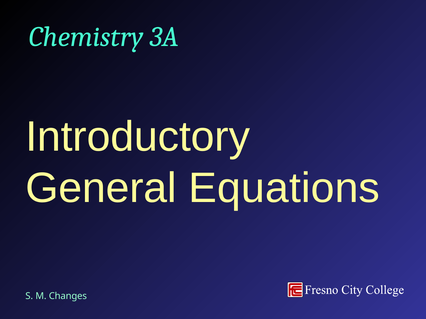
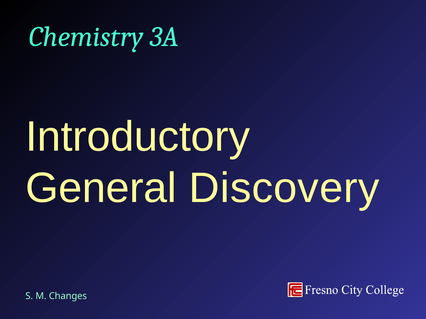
Equations: Equations -> Discovery
